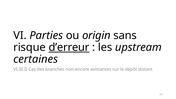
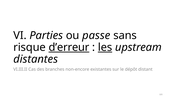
origin: origin -> passe
les underline: none -> present
certaines: certaines -> distantes
